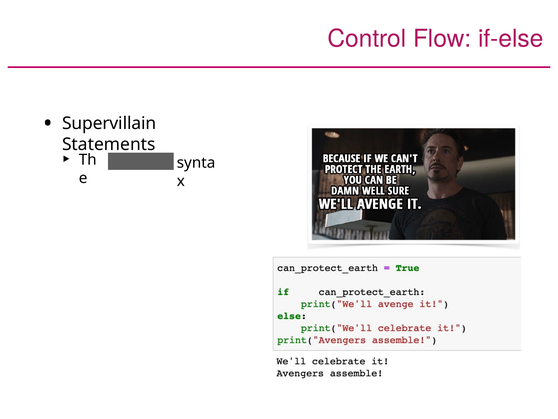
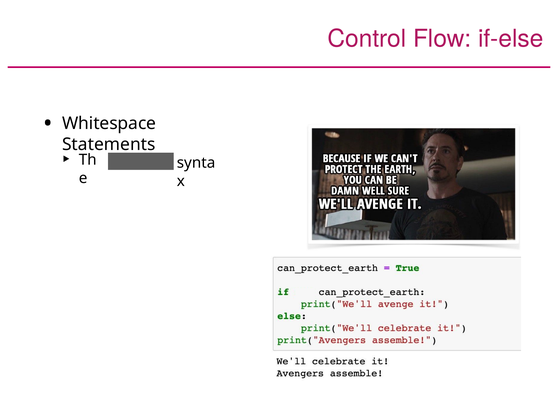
Supervillain: Supervillain -> Whitespace
